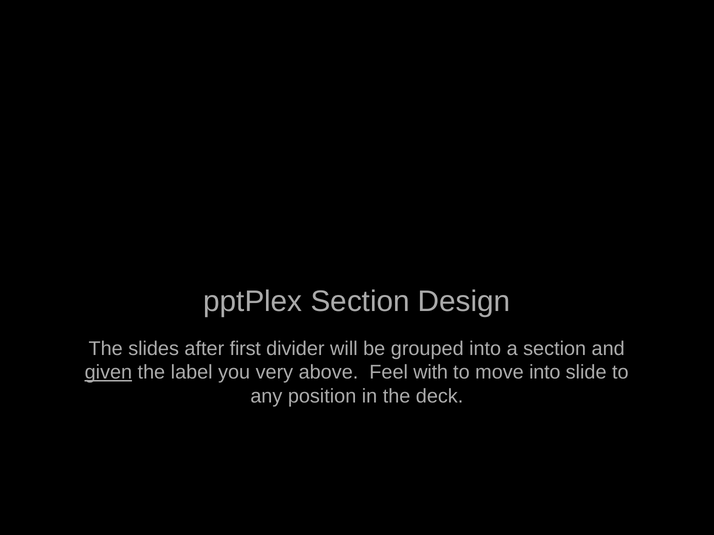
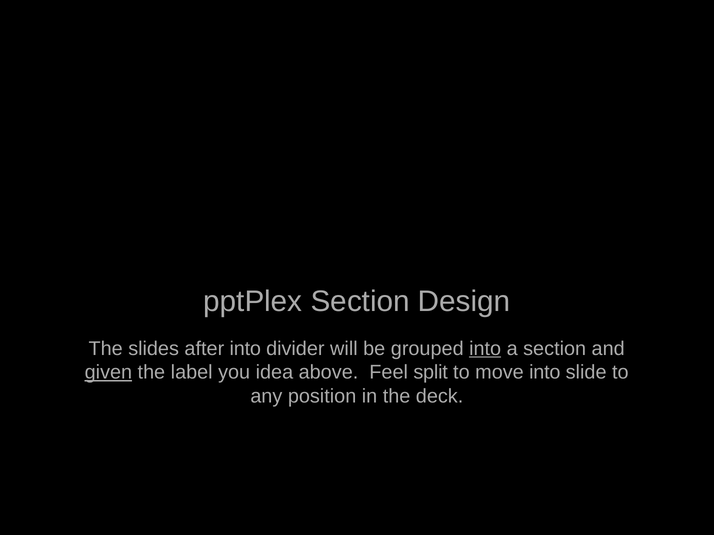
after first: first -> into
into at (485, 349) underline: none -> present
very: very -> idea
with: with -> split
